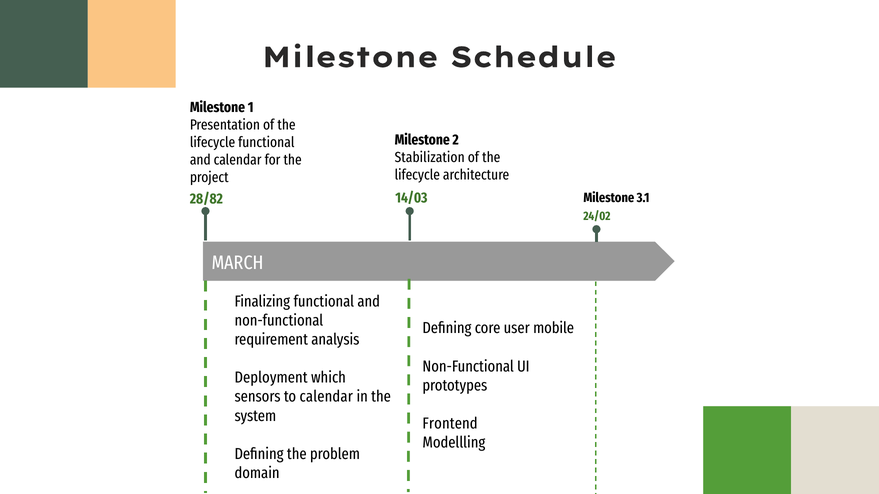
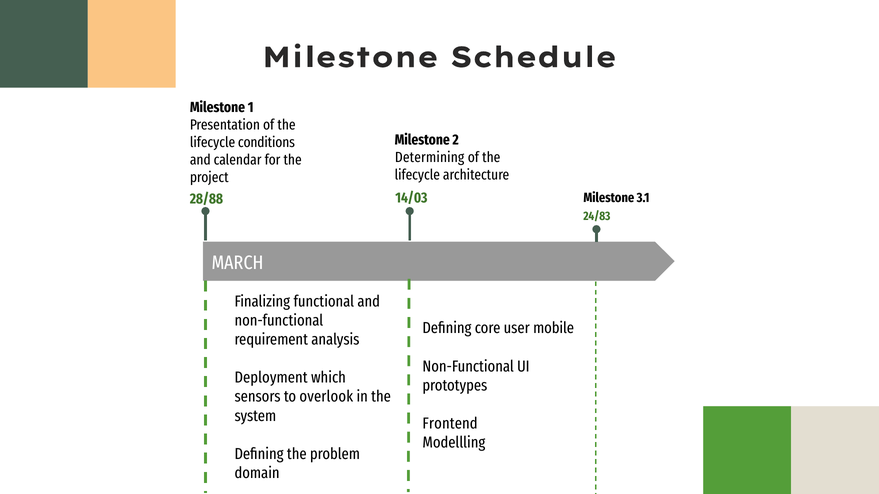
lifecycle functional: functional -> conditions
Stabilization: Stabilization -> Determining
28/82: 28/82 -> 28/88
24/02: 24/02 -> 24/83
to calendar: calendar -> overlook
